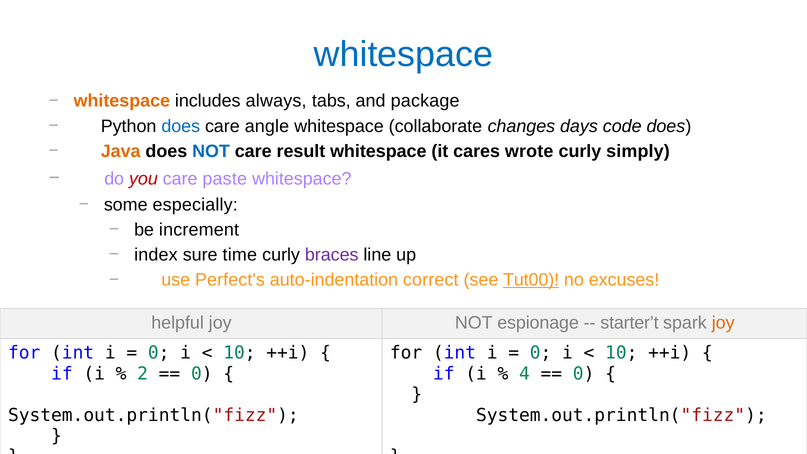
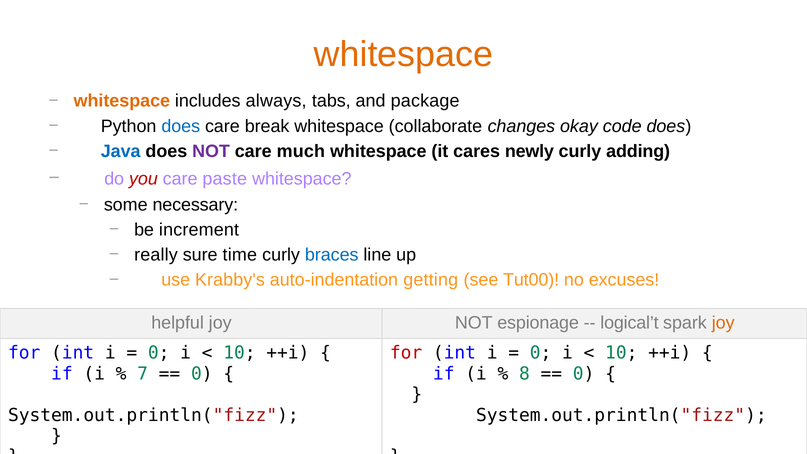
whitespace at (403, 54) colour: blue -> orange
angle: angle -> break
days: days -> okay
Java colour: orange -> blue
NOT at (211, 151) colour: blue -> purple
result: result -> much
wrote: wrote -> newly
simply: simply -> adding
especially: especially -> necessary
index: index -> really
braces colour: purple -> blue
Perfect's: Perfect's -> Krabby's
correct: correct -> getting
Tut00 underline: present -> none
starter’t: starter’t -> logical’t
for at (406, 353) colour: black -> red
2: 2 -> 7
4: 4 -> 8
